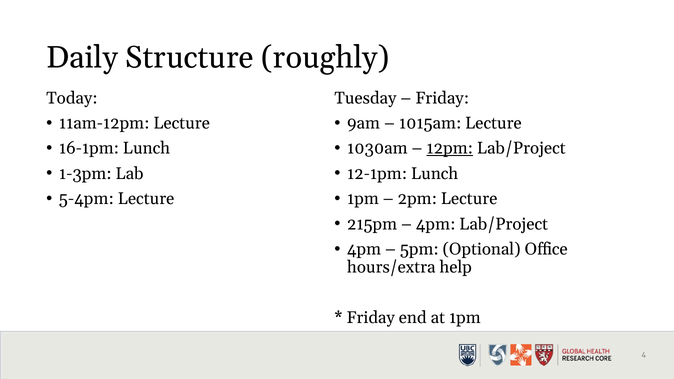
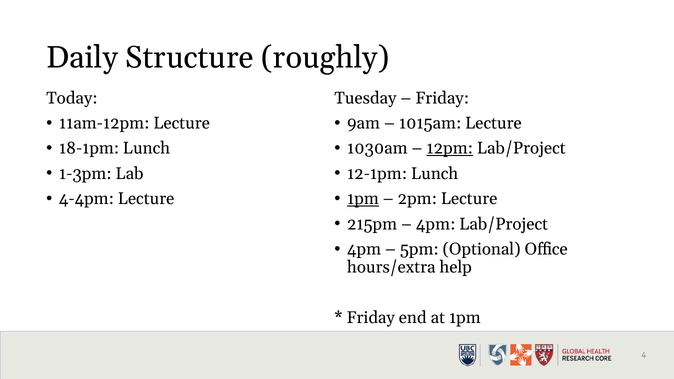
16-1pm: 16-1pm -> 18-1pm
5-4pm: 5-4pm -> 4-4pm
1pm at (363, 199) underline: none -> present
